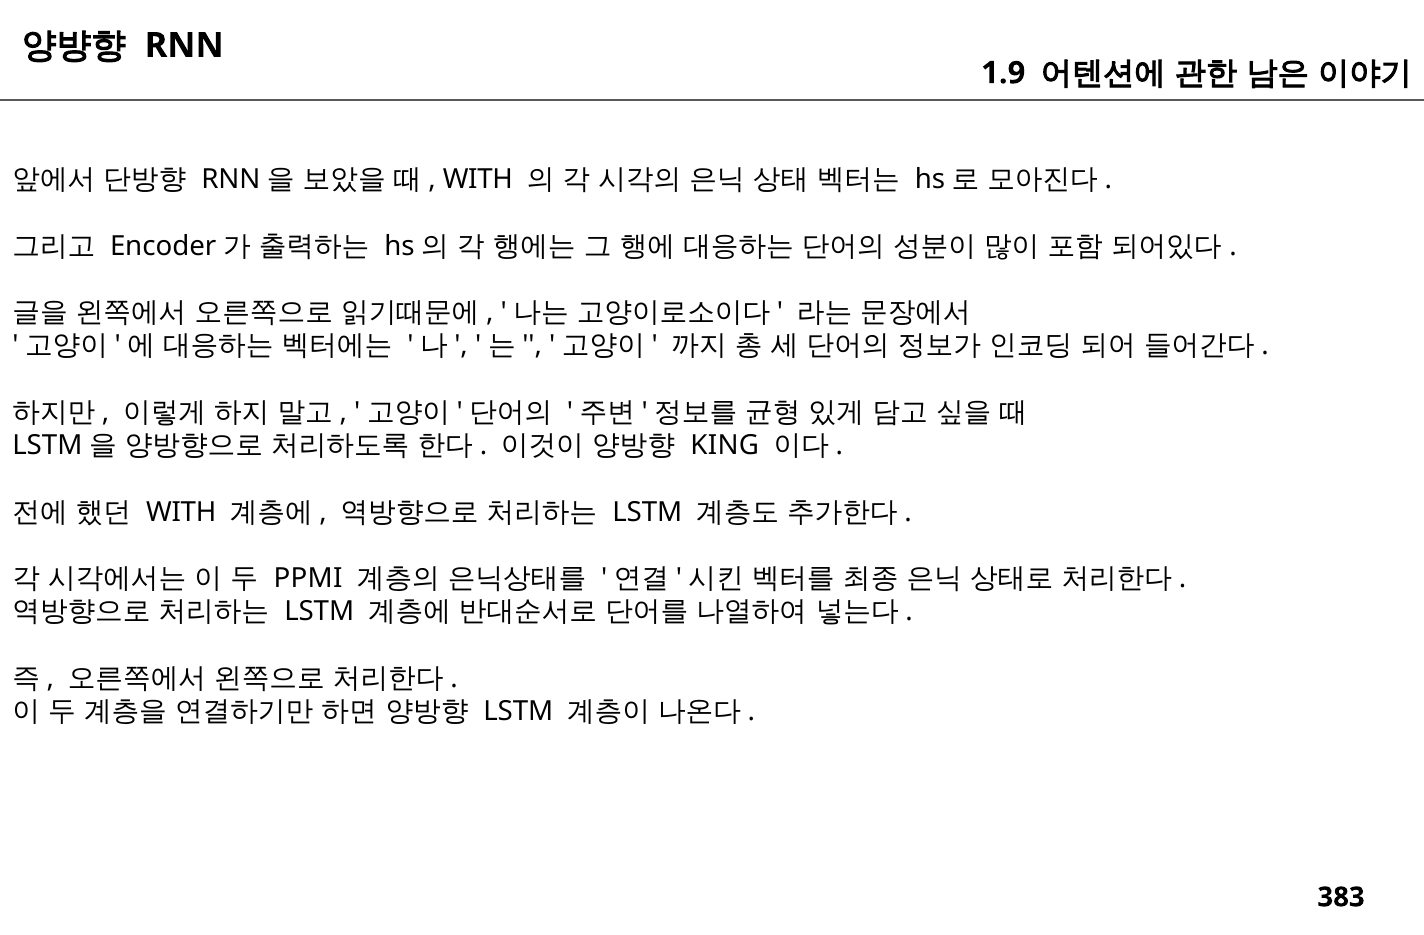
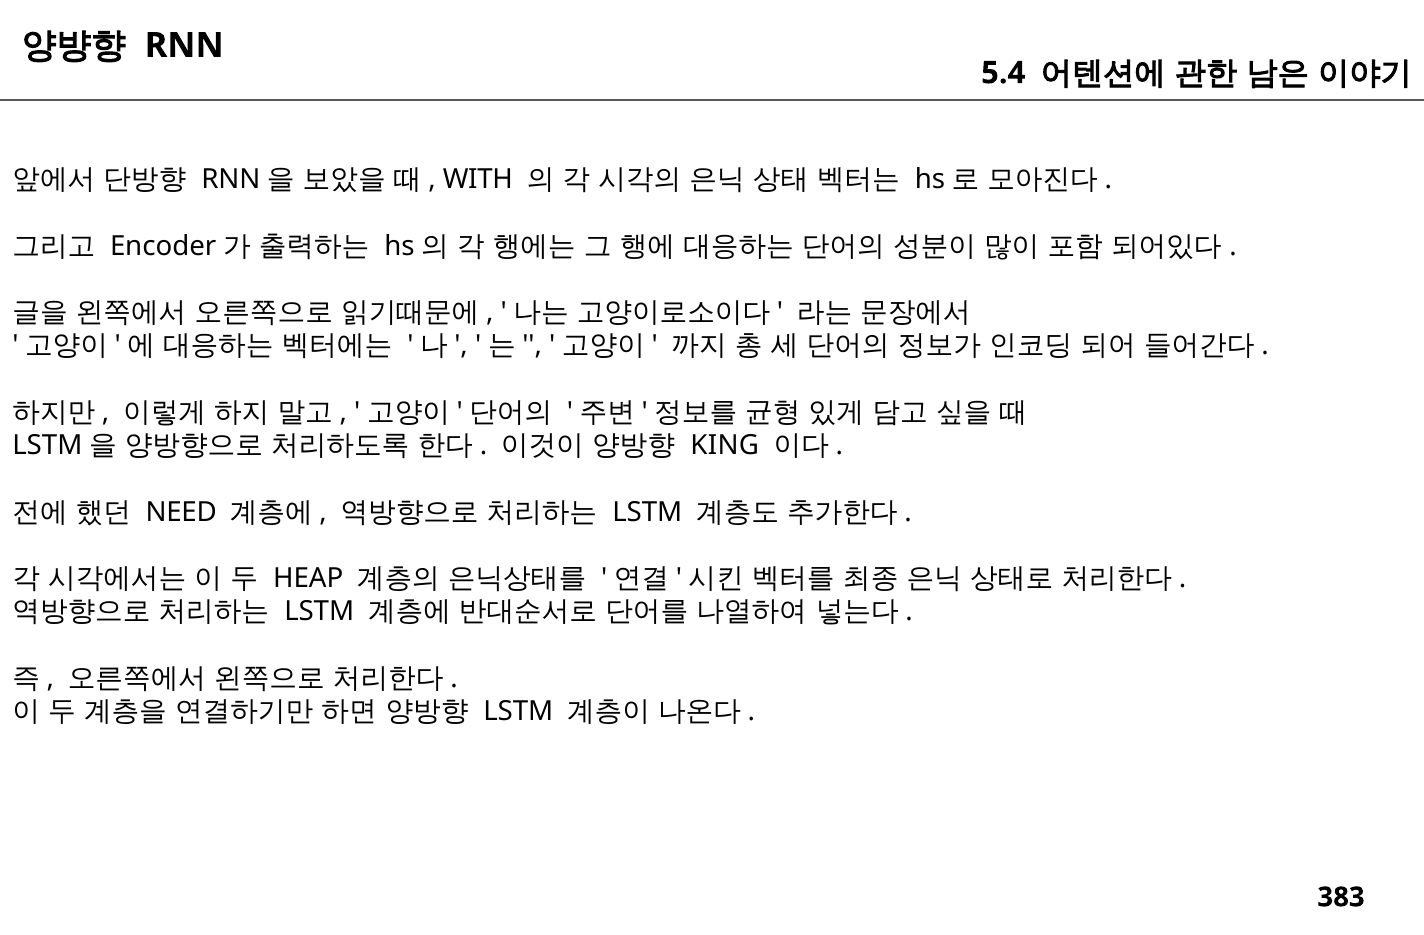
1.9: 1.9 -> 5.4
WITH at (181, 512): WITH -> NEED
PPMI: PPMI -> HEAP
